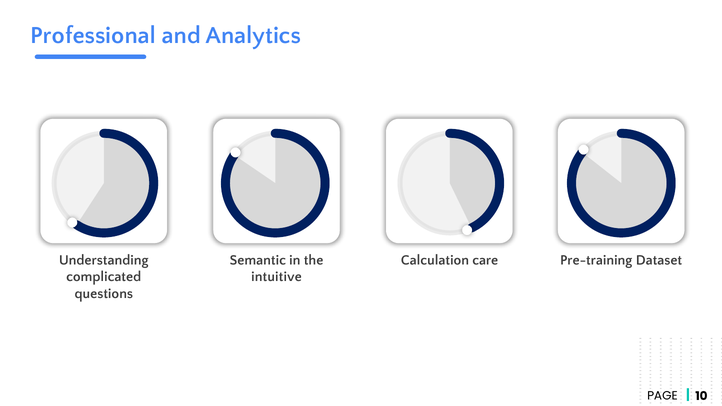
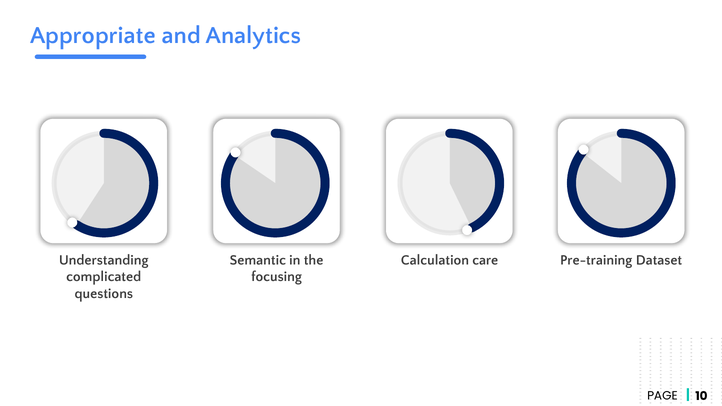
Professional: Professional -> Appropriate
intuitive: intuitive -> focusing
